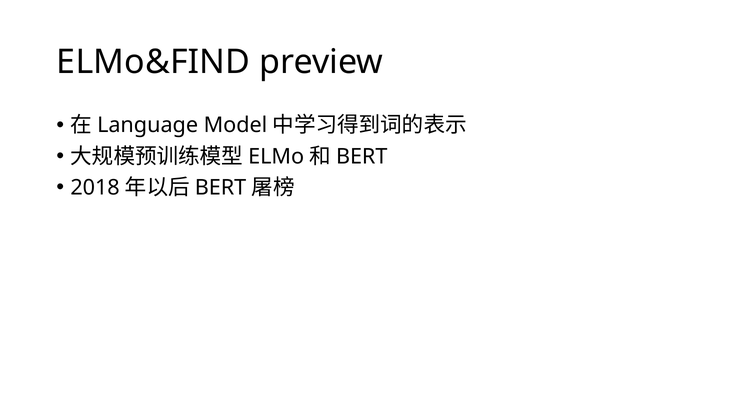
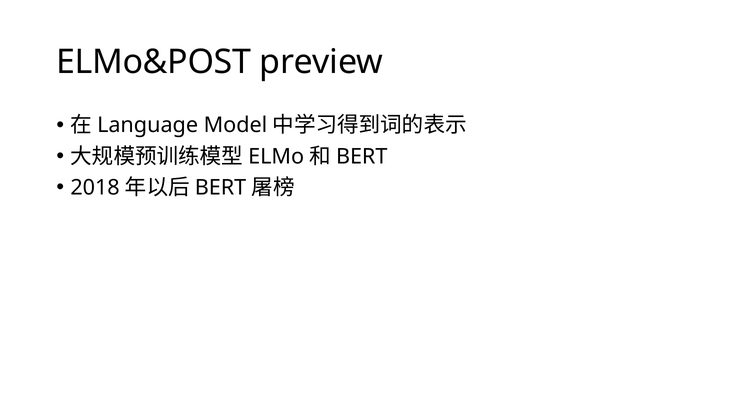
ELMo&FIND: ELMo&FIND -> ELMo&POST
